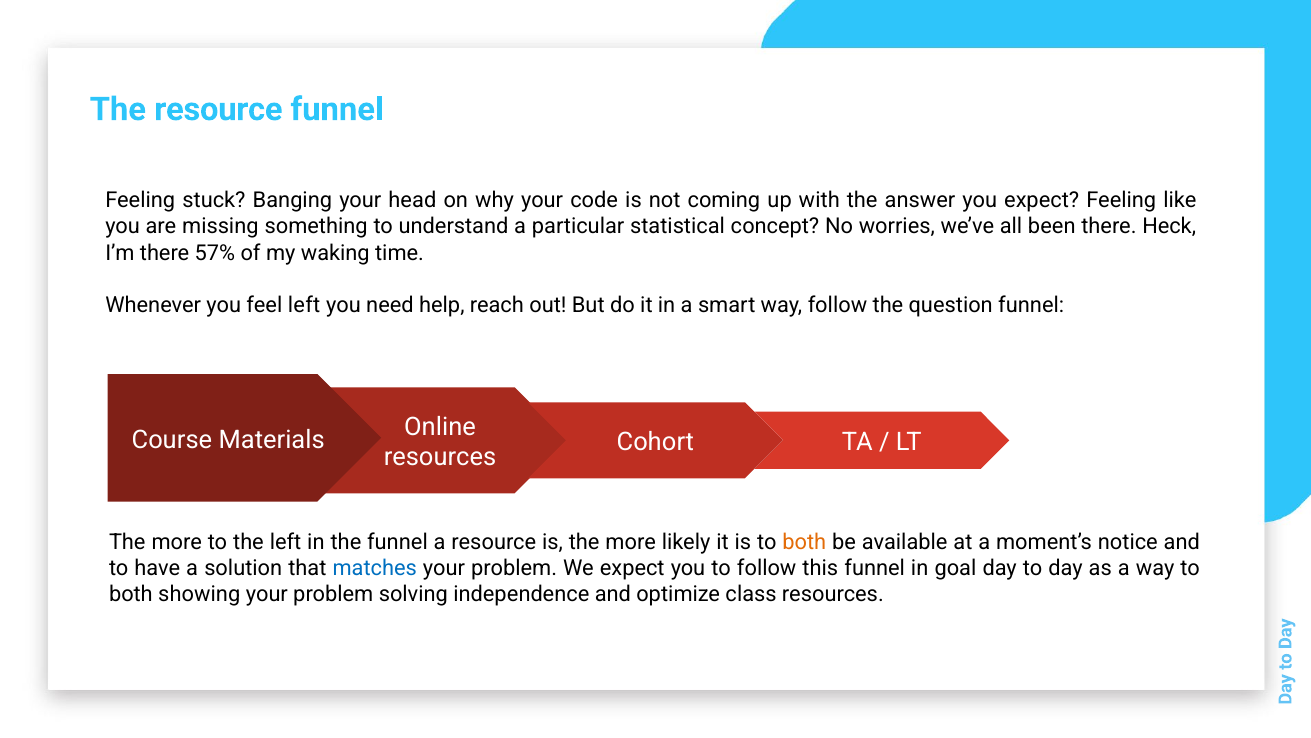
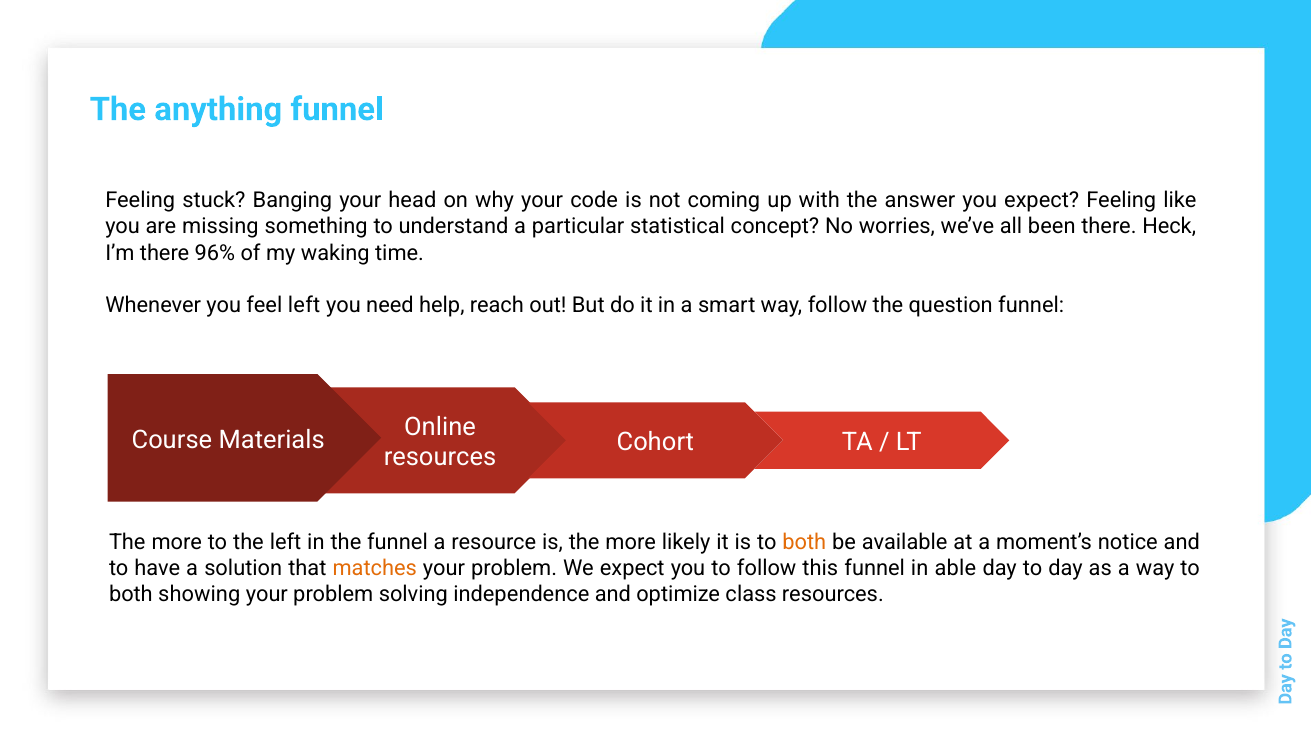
The resource: resource -> anything
57%: 57% -> 96%
matches colour: blue -> orange
goal: goal -> able
